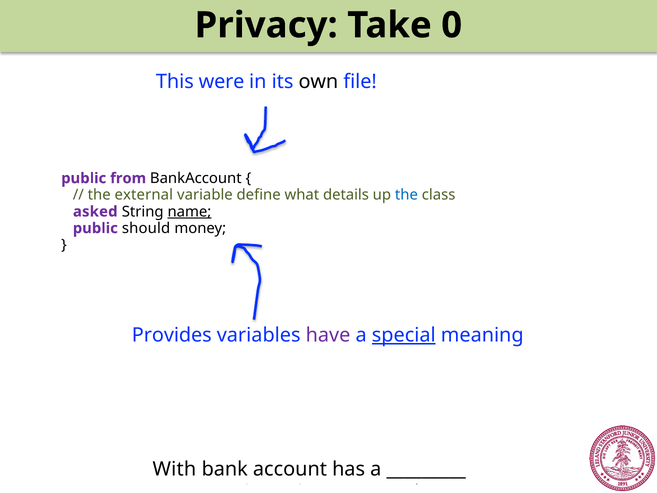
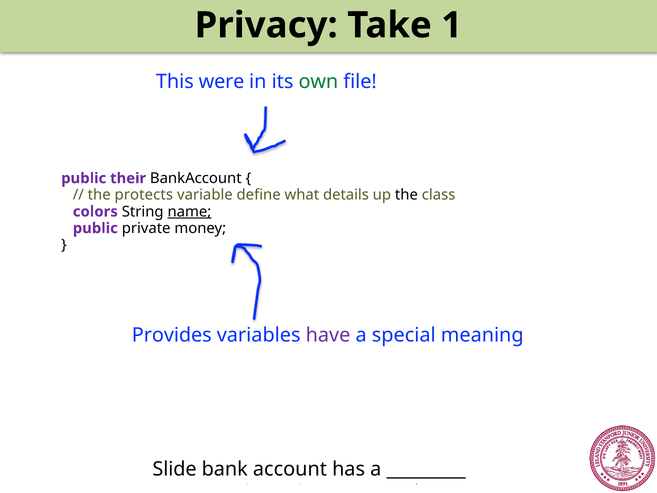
0: 0 -> 1
own colour: black -> green
from: from -> their
external: external -> protects
the at (406, 195) colour: blue -> black
asked: asked -> colors
should: should -> private
special underline: present -> none
With: With -> Slide
